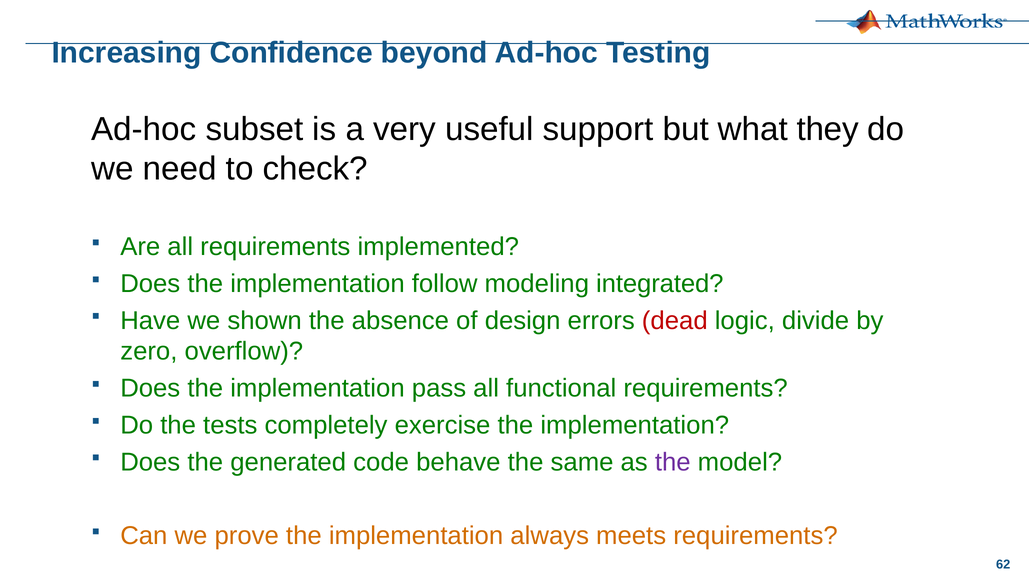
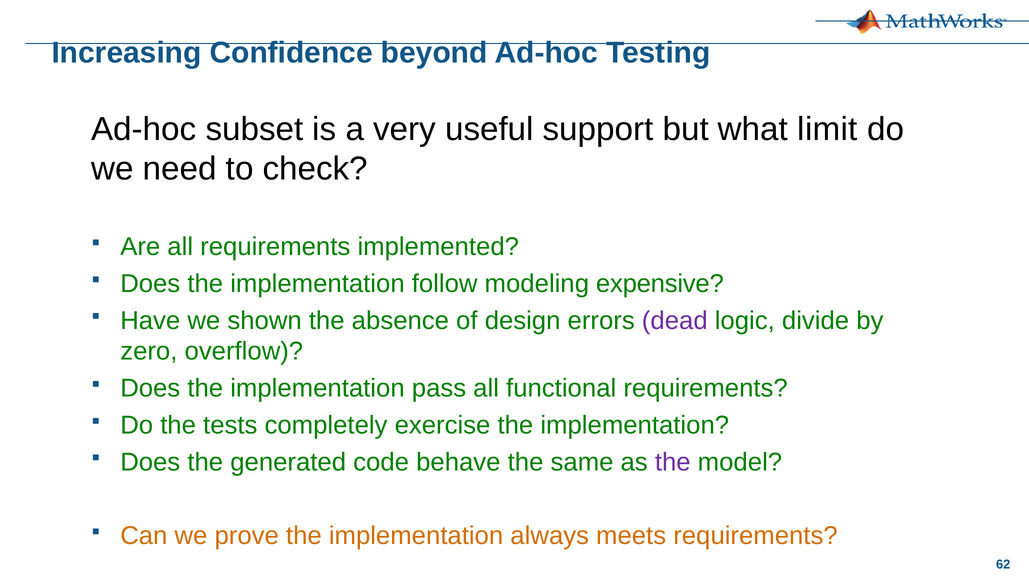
they: they -> limit
integrated: integrated -> expensive
dead colour: red -> purple
